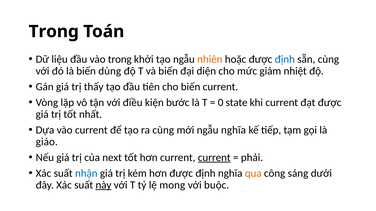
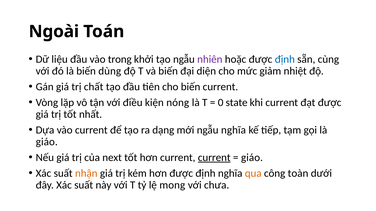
Trong at (54, 32): Trong -> Ngoài
nhiên colour: orange -> purple
thấy: thấy -> chất
bước: bước -> nóng
ra cùng: cùng -> dạng
phải at (252, 158): phải -> giáo
nhận colour: blue -> orange
sáng: sáng -> toàn
này underline: present -> none
buộc: buộc -> chưa
